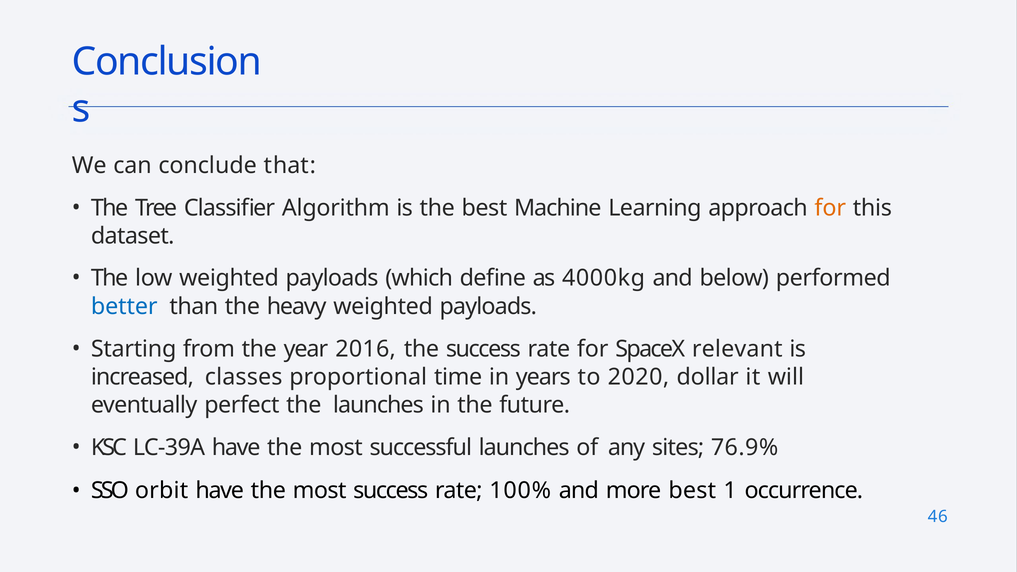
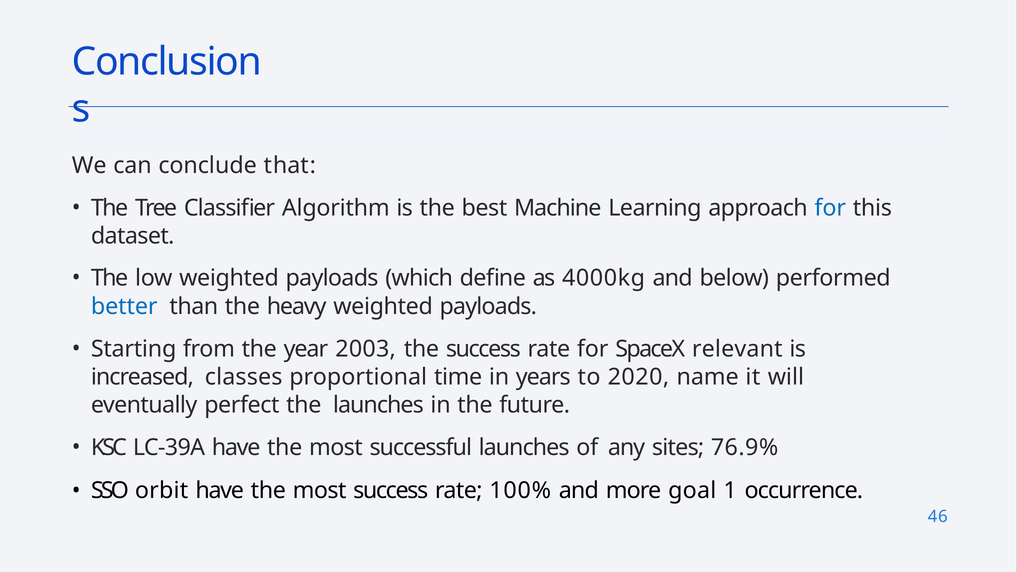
for at (830, 208) colour: orange -> blue
2016: 2016 -> 2003
dollar: dollar -> name
more best: best -> goal
